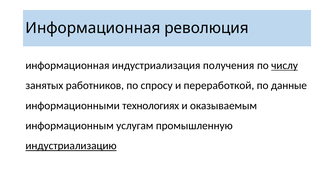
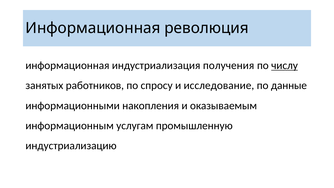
переработкой: переработкой -> исследование
технологиях: технологиях -> накопления
индустриализацию underline: present -> none
